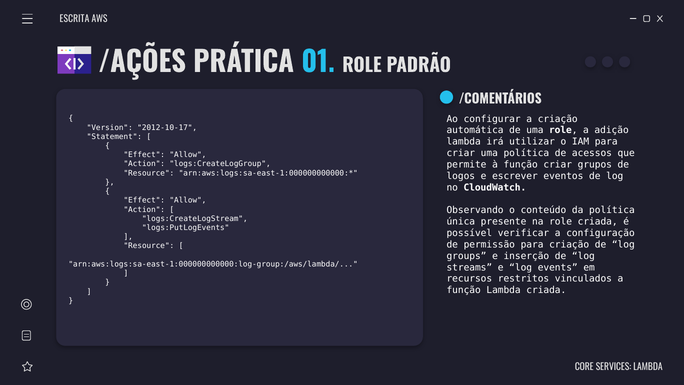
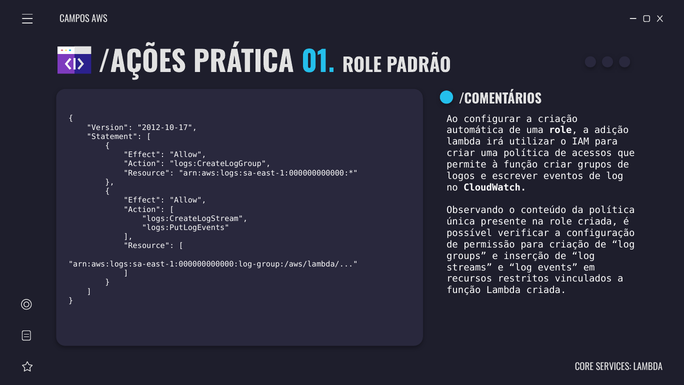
ESCRITA: ESCRITA -> CAMPOS
